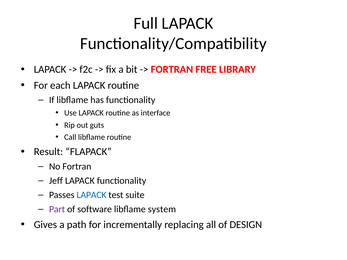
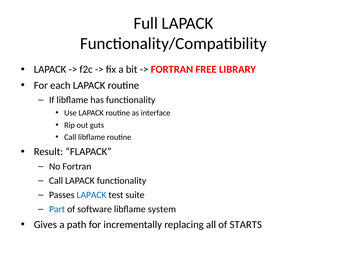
Jeff at (56, 181): Jeff -> Call
Part colour: purple -> blue
DESIGN: DESIGN -> STARTS
